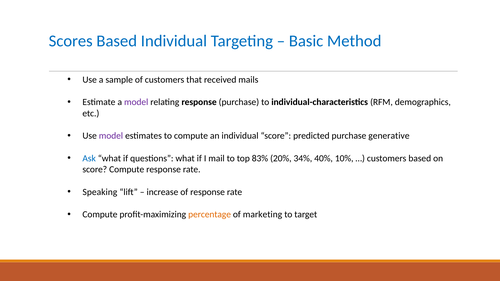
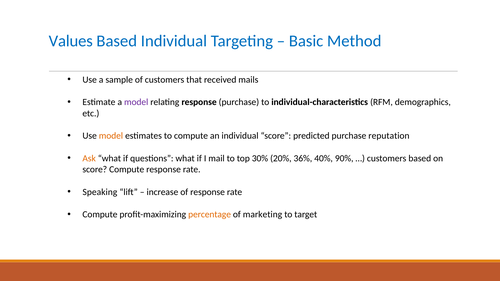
Scores: Scores -> Values
model at (111, 136) colour: purple -> orange
generative: generative -> reputation
Ask colour: blue -> orange
83%: 83% -> 30%
34%: 34% -> 36%
10%: 10% -> 90%
